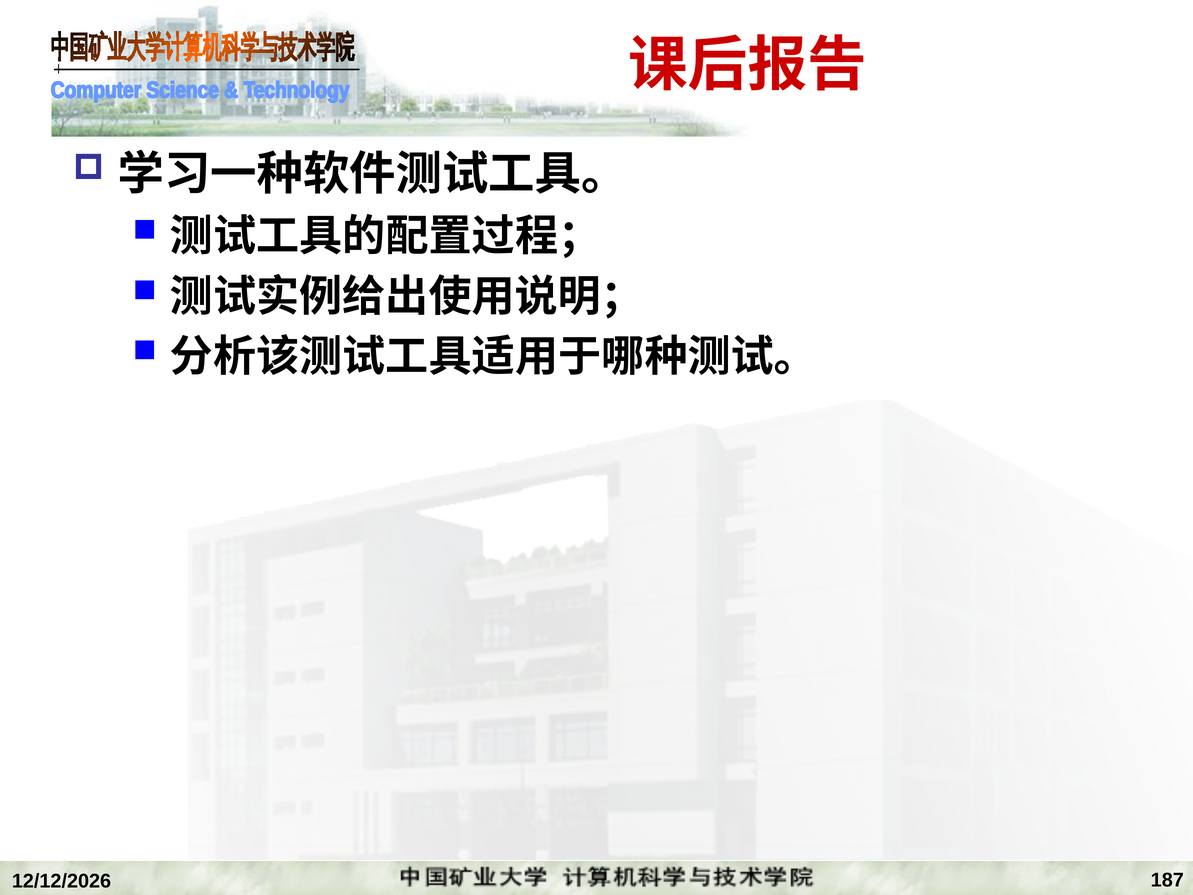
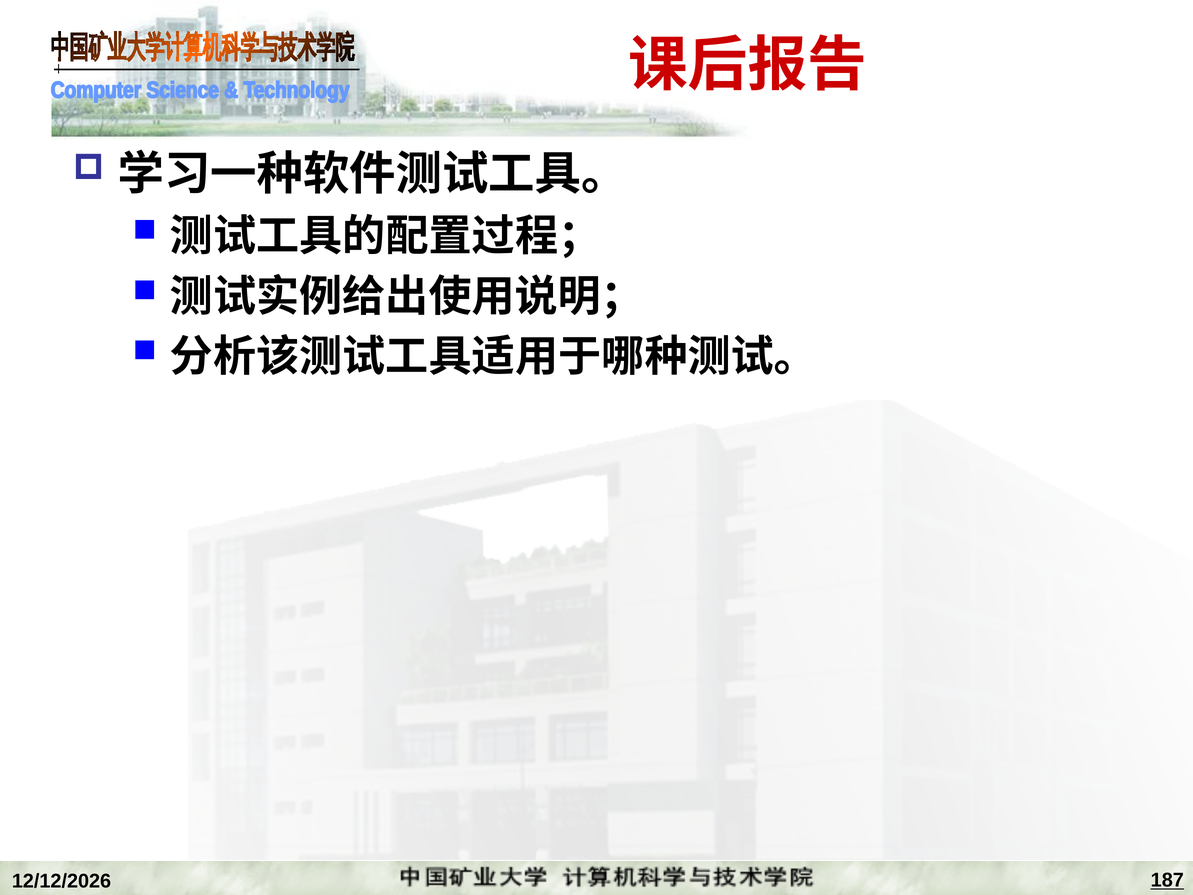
187 underline: none -> present
